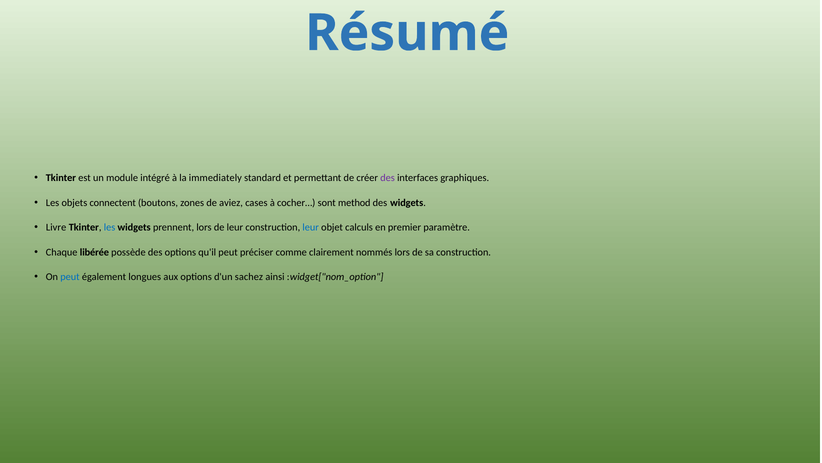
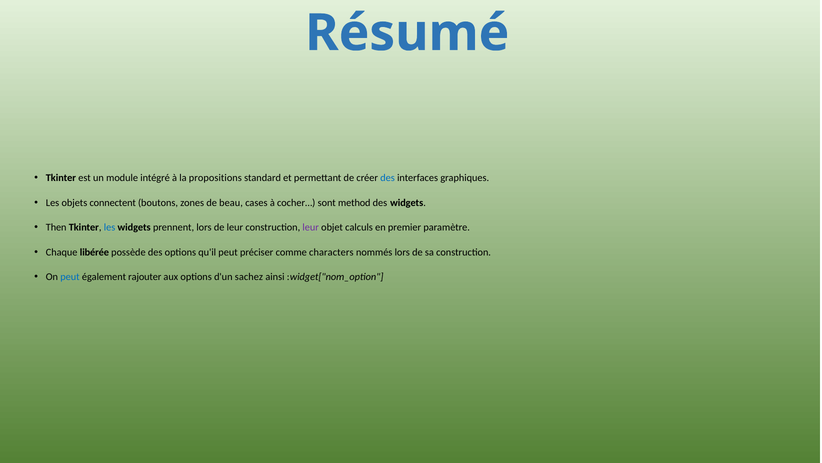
immediately: immediately -> propositions
des at (388, 178) colour: purple -> blue
aviez: aviez -> beau
Livre: Livre -> Then
leur at (311, 227) colour: blue -> purple
clairement: clairement -> characters
longues: longues -> rajouter
